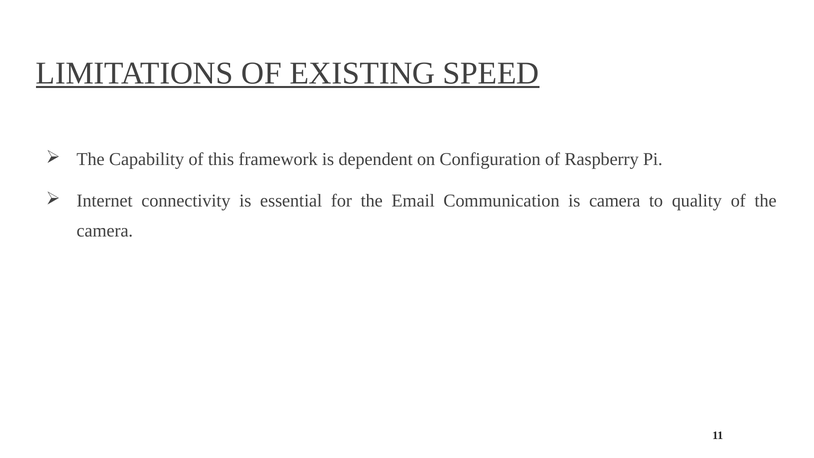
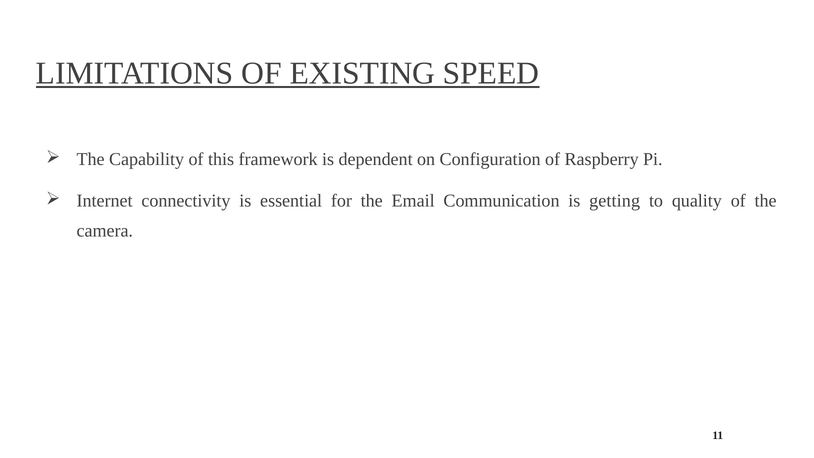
is camera: camera -> getting
